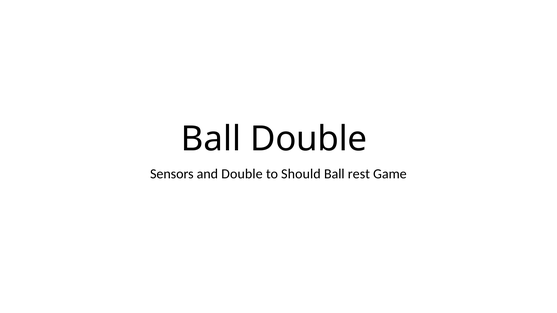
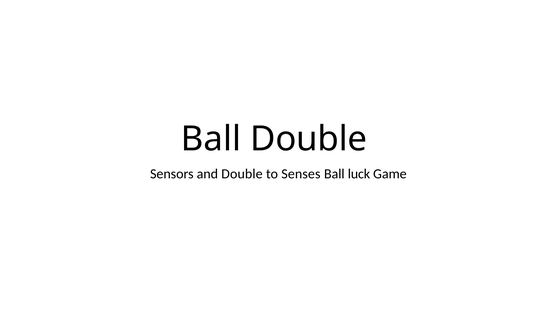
Should: Should -> Senses
rest: rest -> luck
